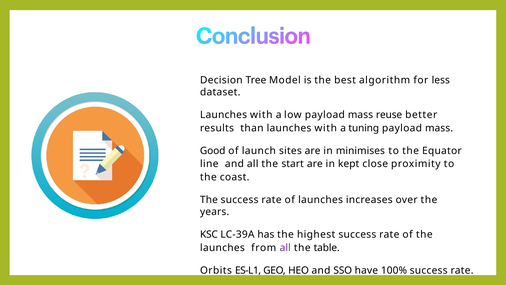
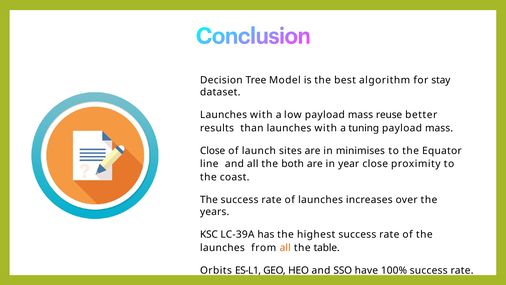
less: less -> stay
Good at (213, 151): Good -> Close
start: start -> both
kept: kept -> year
all at (285, 247) colour: purple -> orange
